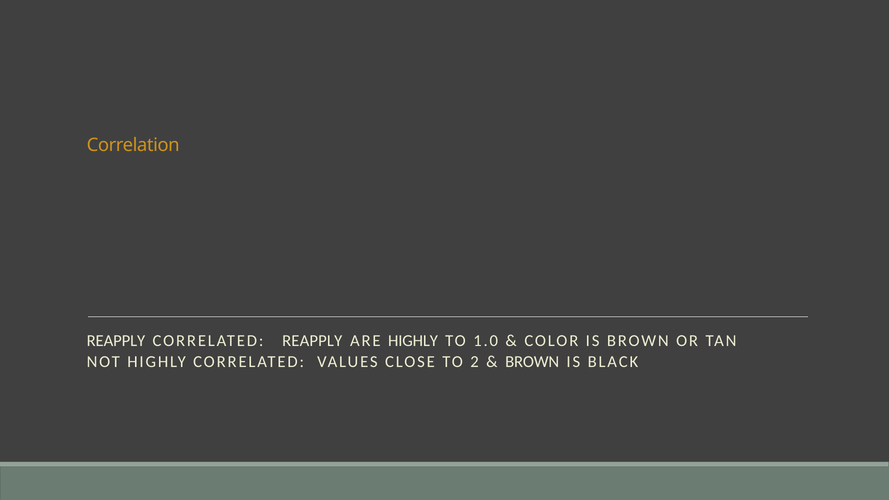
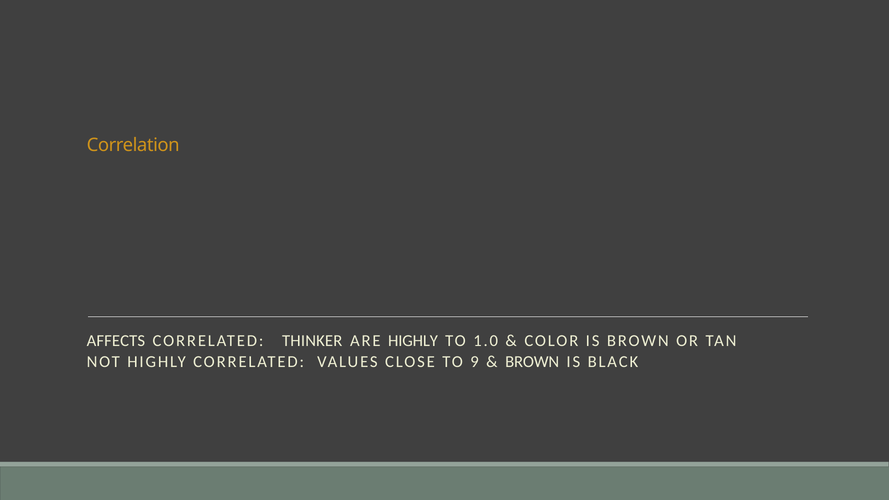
REAPPLY at (116, 341): REAPPLY -> AFFECTS
CORRELATED REAPPLY: REAPPLY -> THINKER
2: 2 -> 9
